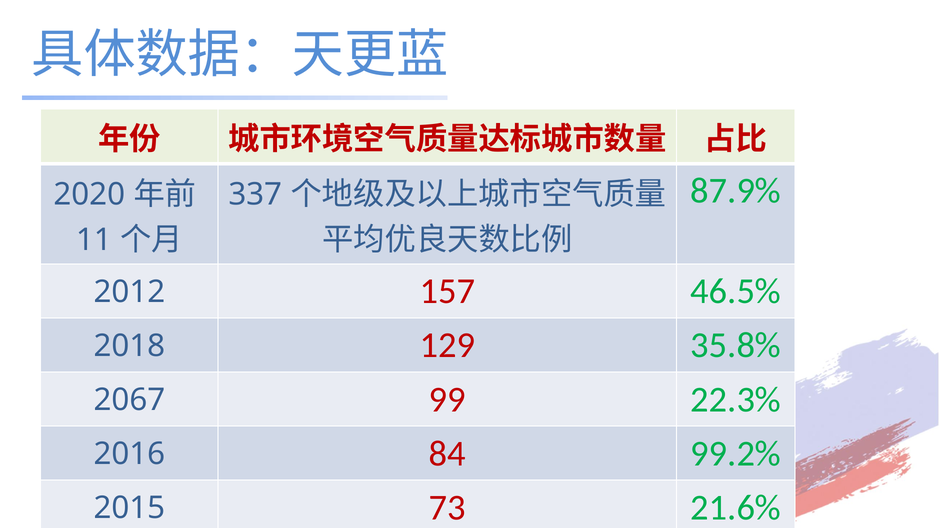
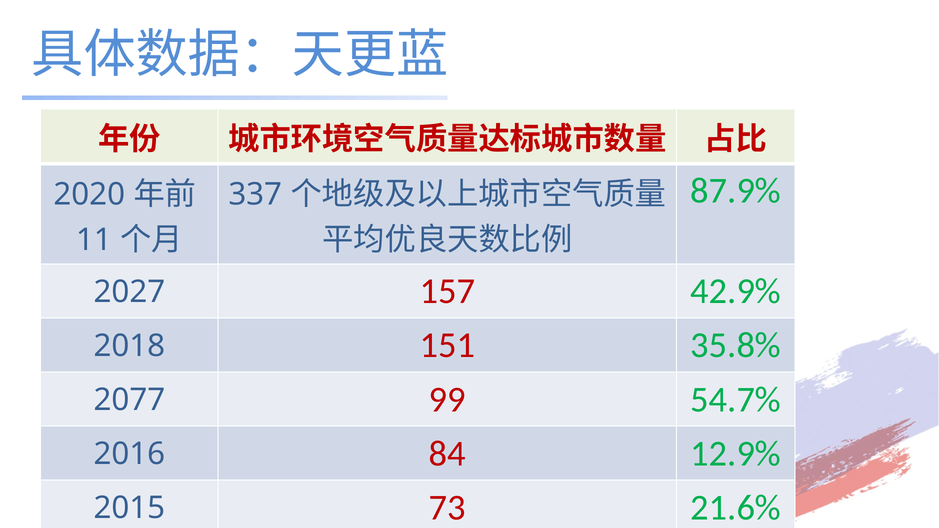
2012: 2012 -> 2027
46.5%: 46.5% -> 42.9%
129: 129 -> 151
2067: 2067 -> 2077
22.3%: 22.3% -> 54.7%
99.2%: 99.2% -> 12.9%
